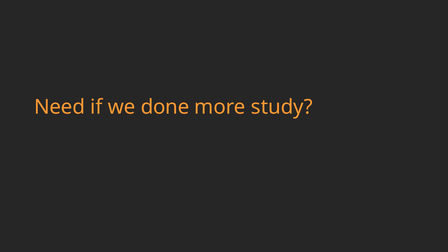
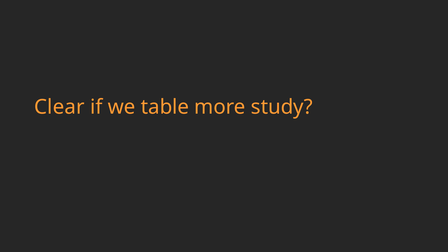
Need: Need -> Clear
done: done -> table
